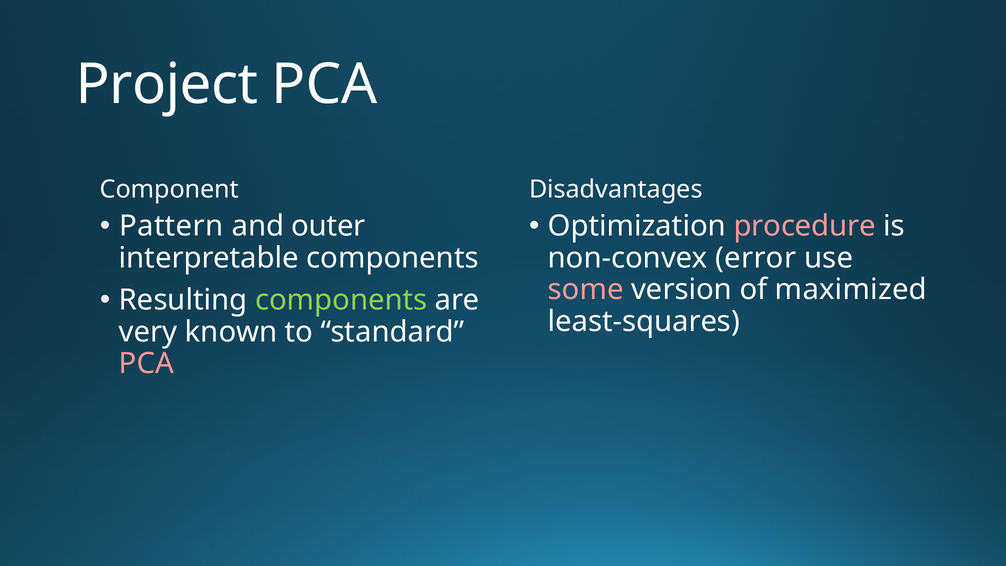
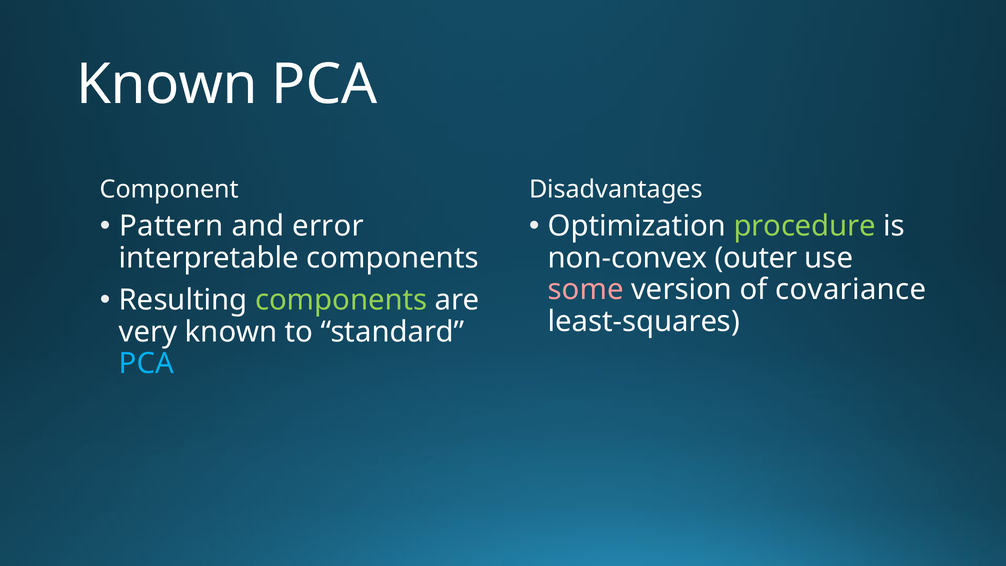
Project at (167, 84): Project -> Known
outer: outer -> error
procedure colour: pink -> light green
error: error -> outer
maximized: maximized -> covariance
PCA at (146, 363) colour: pink -> light blue
